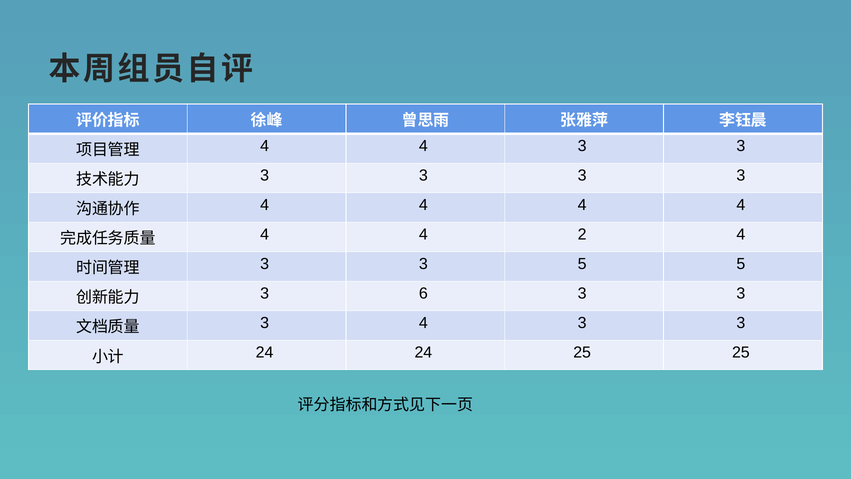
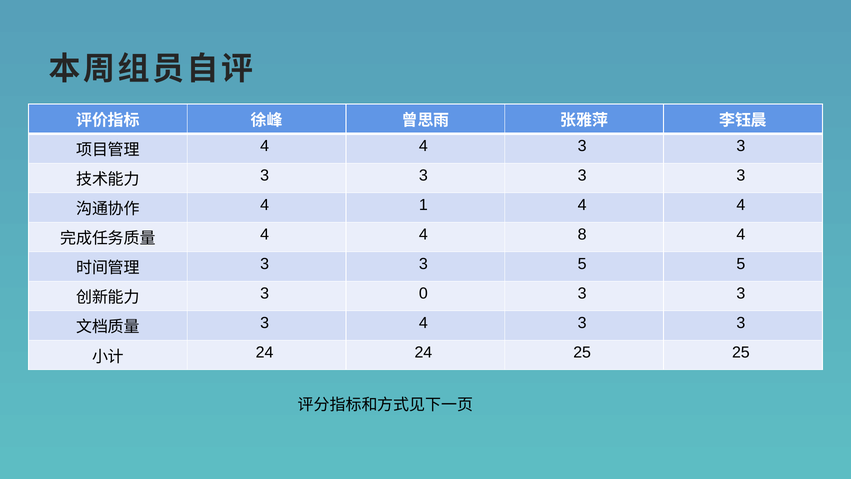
4 at (423, 205): 4 -> 1
2: 2 -> 8
6: 6 -> 0
